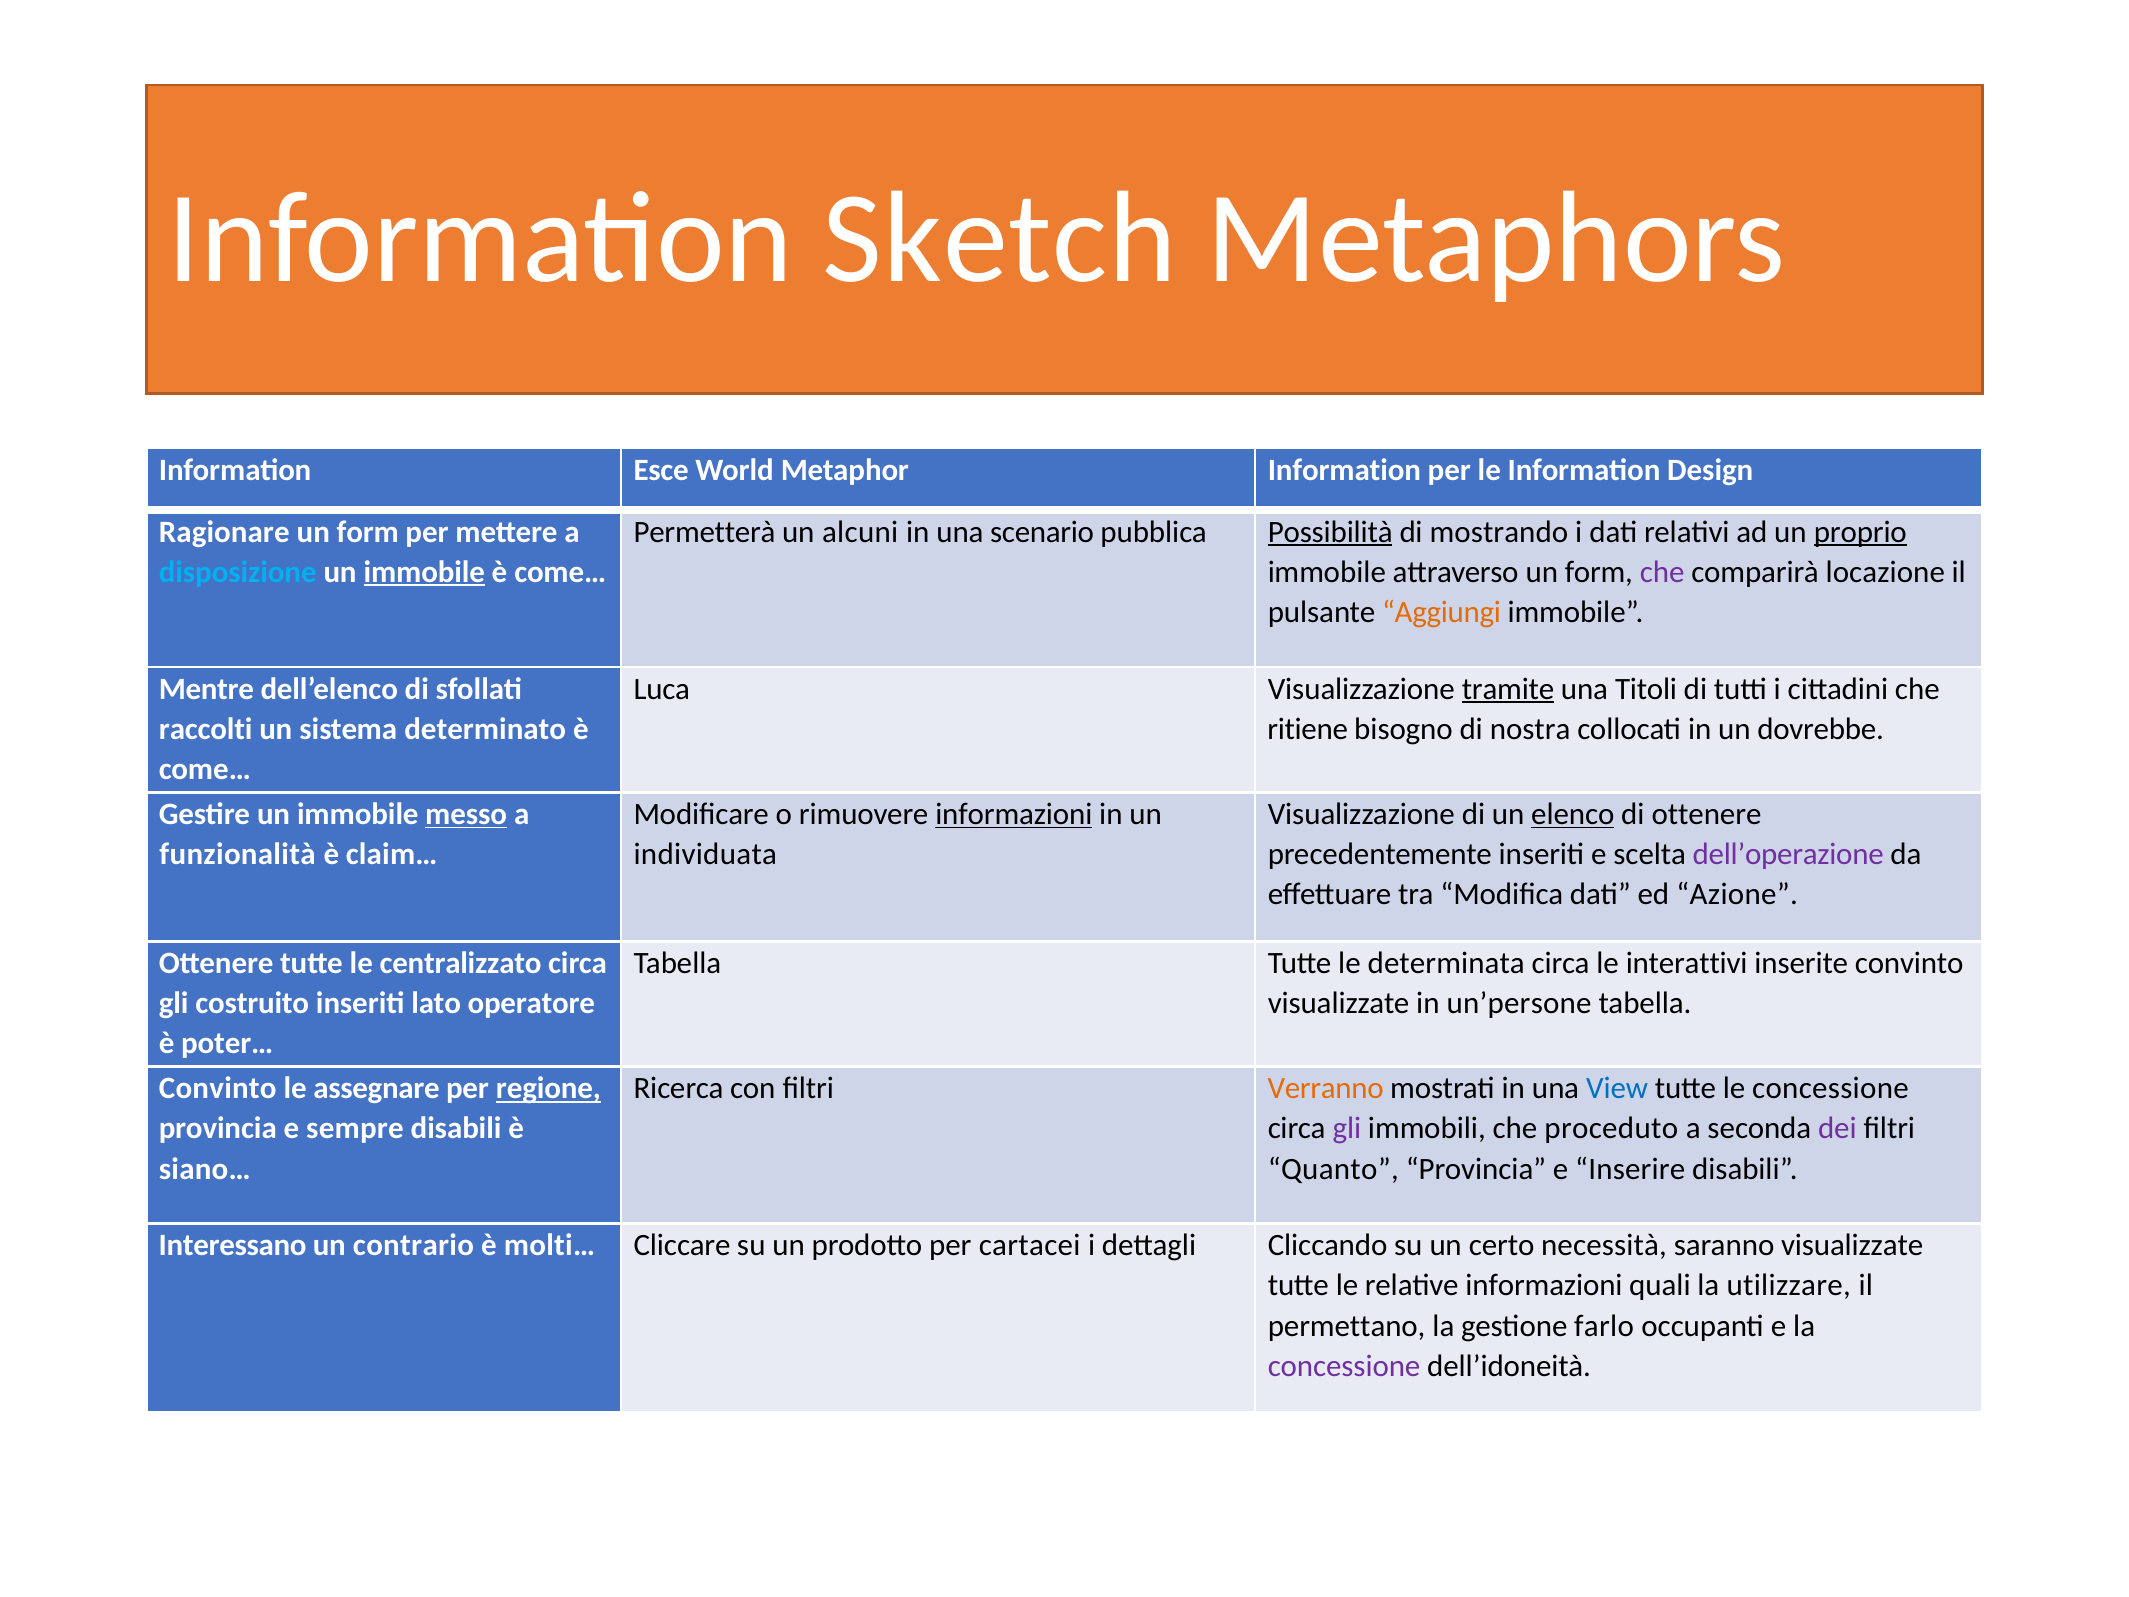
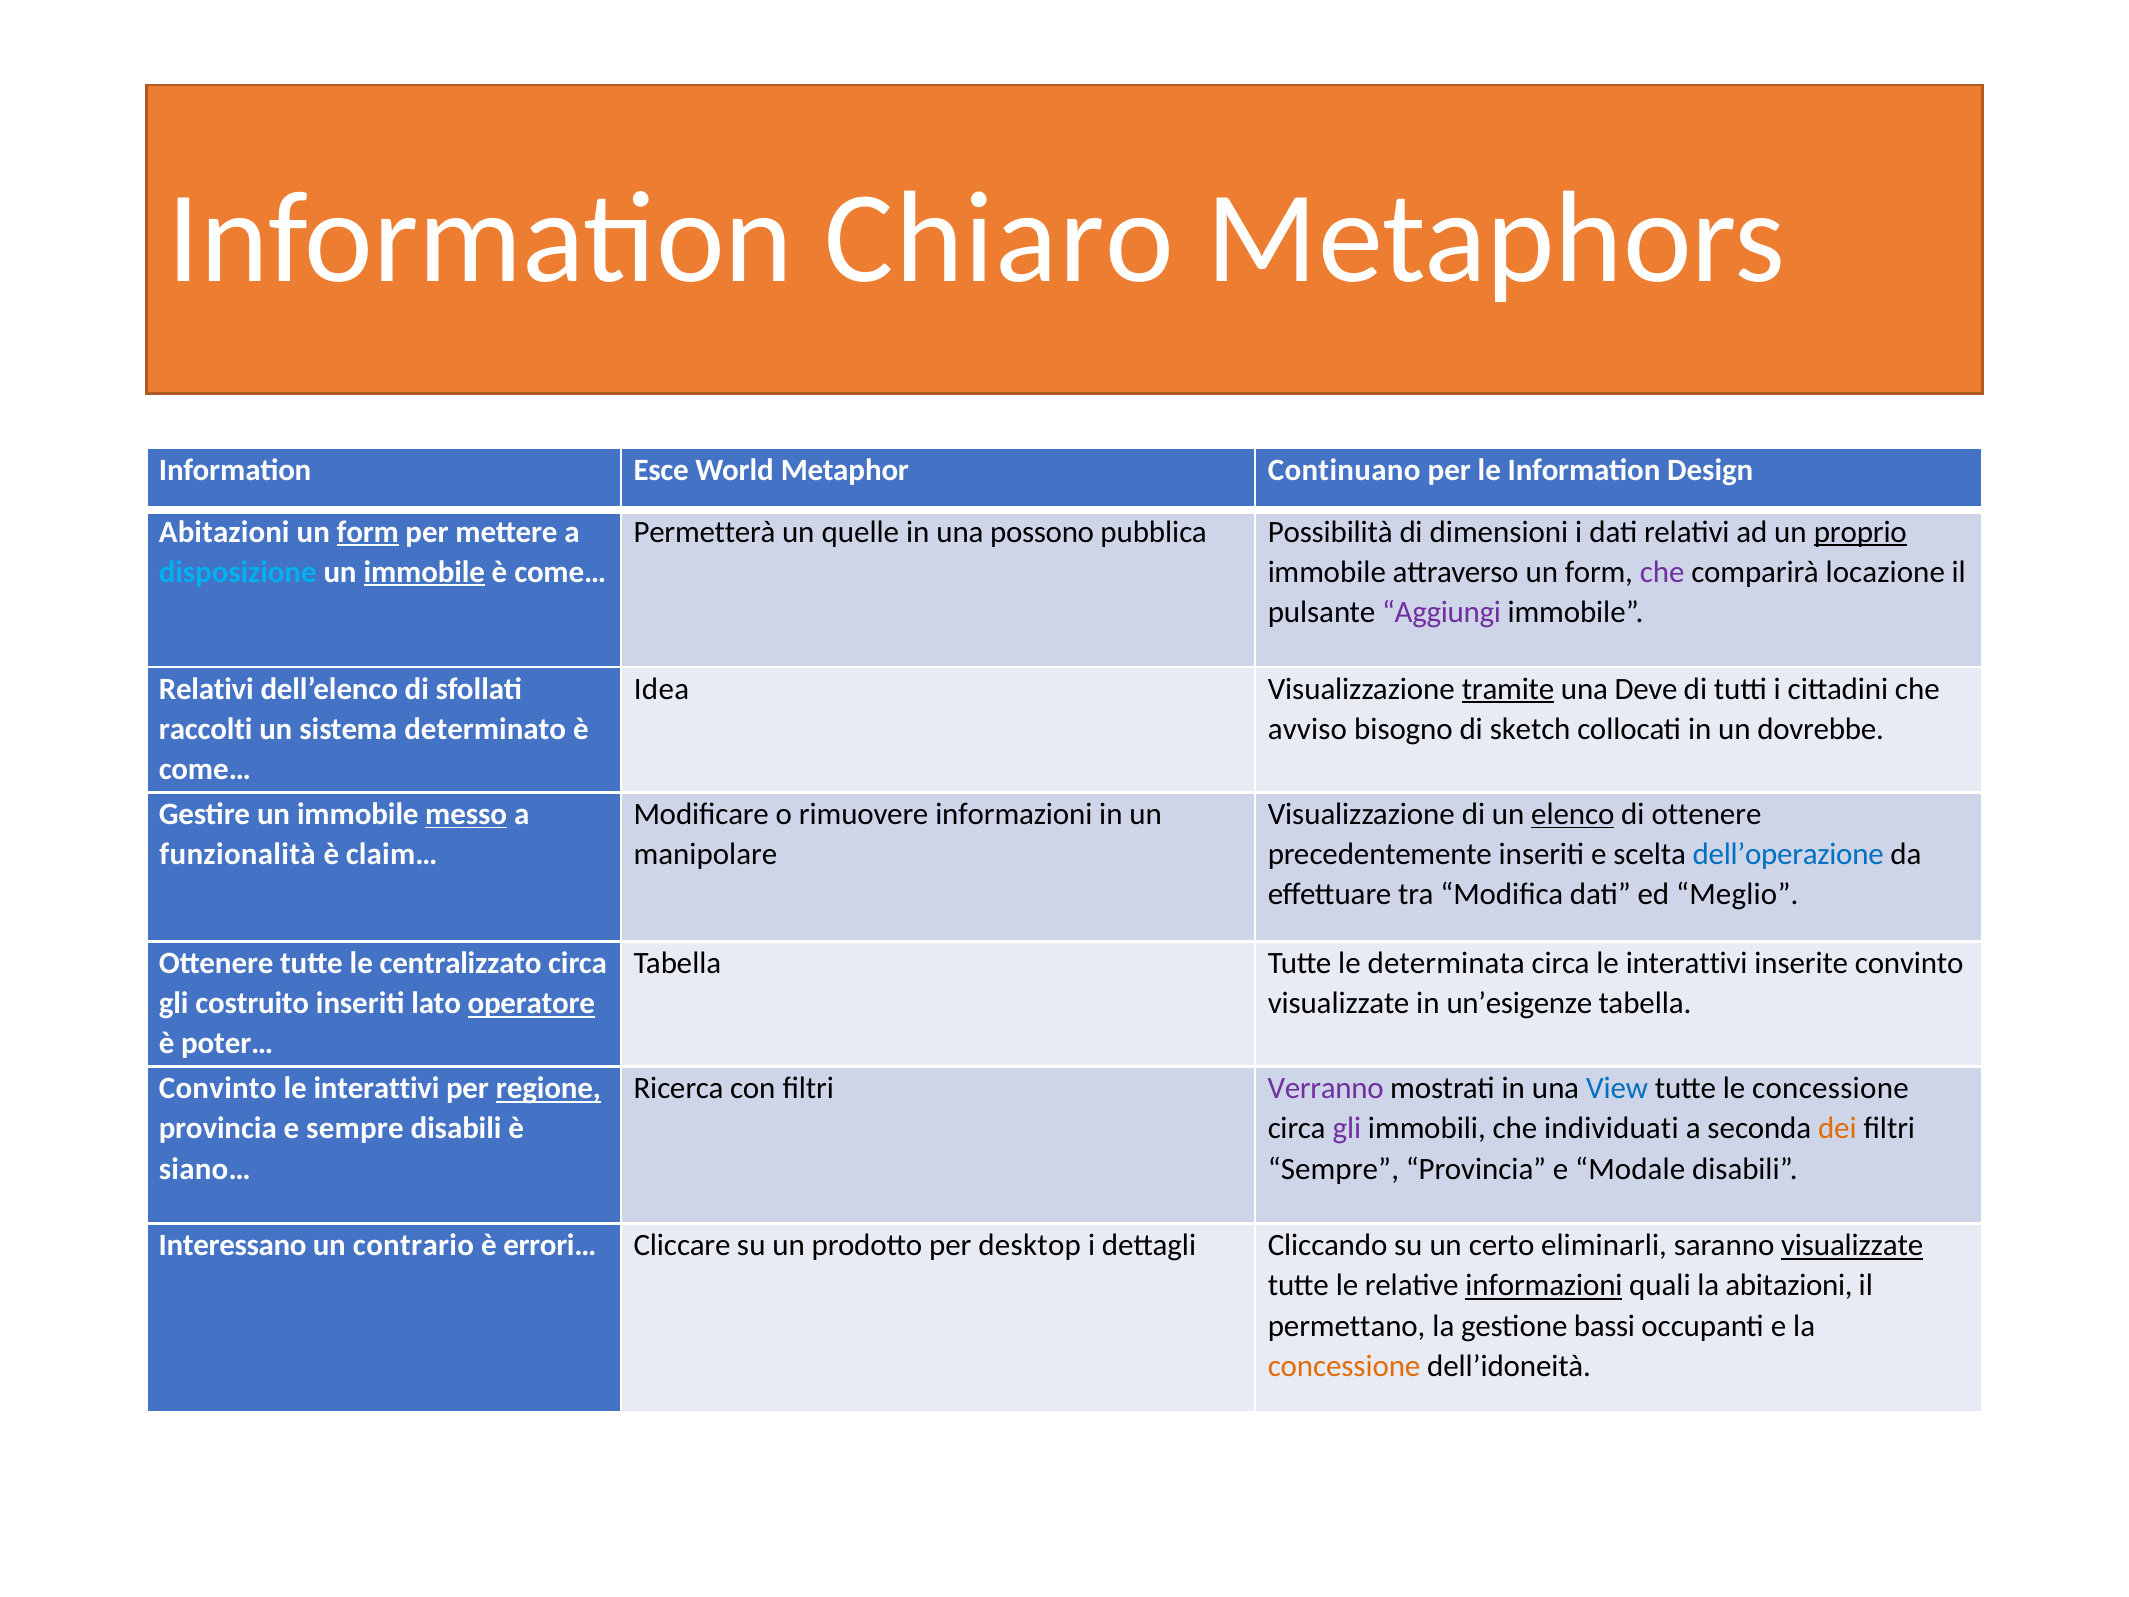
Sketch: Sketch -> Chiaro
Metaphor Information: Information -> Continuano
Ragionare at (224, 532): Ragionare -> Abitazioni
form at (368, 532) underline: none -> present
alcuni: alcuni -> quelle
scenario: scenario -> possono
Possibilità underline: present -> none
mostrando: mostrando -> dimensioni
Aggiungi colour: orange -> purple
Mentre at (206, 689): Mentre -> Relativi
Luca: Luca -> Idea
Titoli: Titoli -> Deve
ritiene: ritiene -> avviso
nostra: nostra -> sketch
informazioni at (1014, 814) underline: present -> none
individuata: individuata -> manipolare
dell’operazione colour: purple -> blue
Azione: Azione -> Meglio
operatore underline: none -> present
un’persone: un’persone -> un’esigenze
assegnare at (377, 1088): assegnare -> interattivi
Verranno colour: orange -> purple
proceduto: proceduto -> individuati
dei colour: purple -> orange
Quanto at (1333, 1169): Quanto -> Sempre
Inserire: Inserire -> Modale
molti…: molti… -> errori…
cartacei: cartacei -> desktop
necessità: necessità -> eliminarli
visualizzate at (1852, 1245) underline: none -> present
informazioni at (1544, 1285) underline: none -> present
la utilizzare: utilizzare -> abitazioni
farlo: farlo -> bassi
concessione at (1344, 1366) colour: purple -> orange
